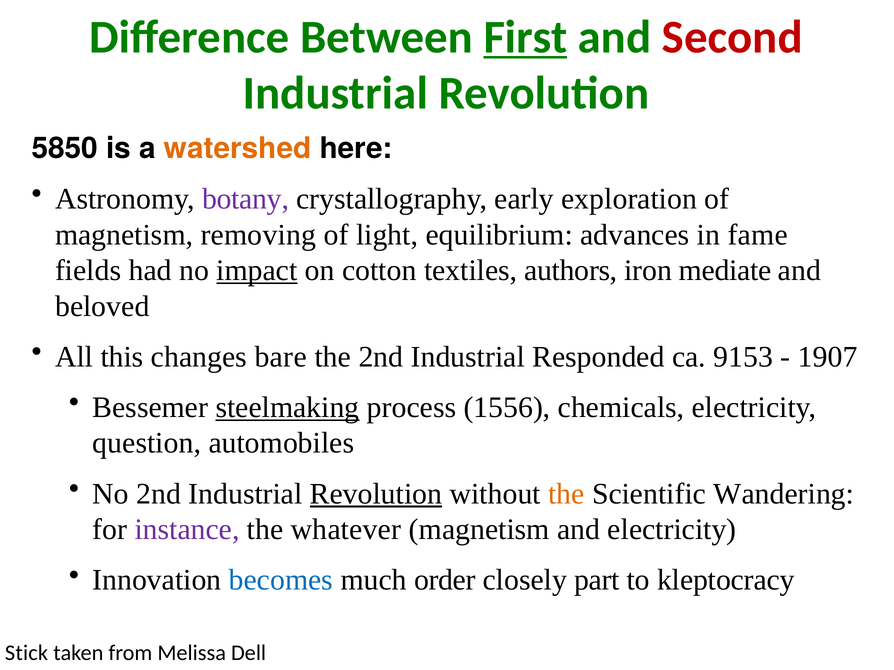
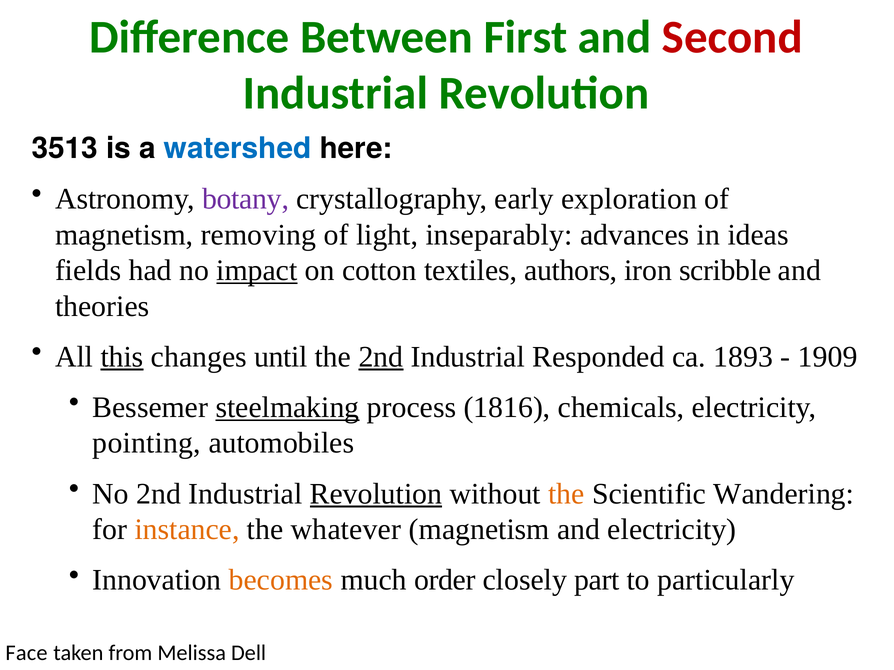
First underline: present -> none
5850: 5850 -> 3513
watershed colour: orange -> blue
equilibrium: equilibrium -> inseparably
fame: fame -> ideas
mediate: mediate -> scribble
beloved: beloved -> theories
this underline: none -> present
bare: bare -> until
2nd at (381, 357) underline: none -> present
9153: 9153 -> 1893
1907: 1907 -> 1909
1556: 1556 -> 1816
question: question -> pointing
instance colour: purple -> orange
becomes colour: blue -> orange
kleptocracy: kleptocracy -> particularly
Stick: Stick -> Face
